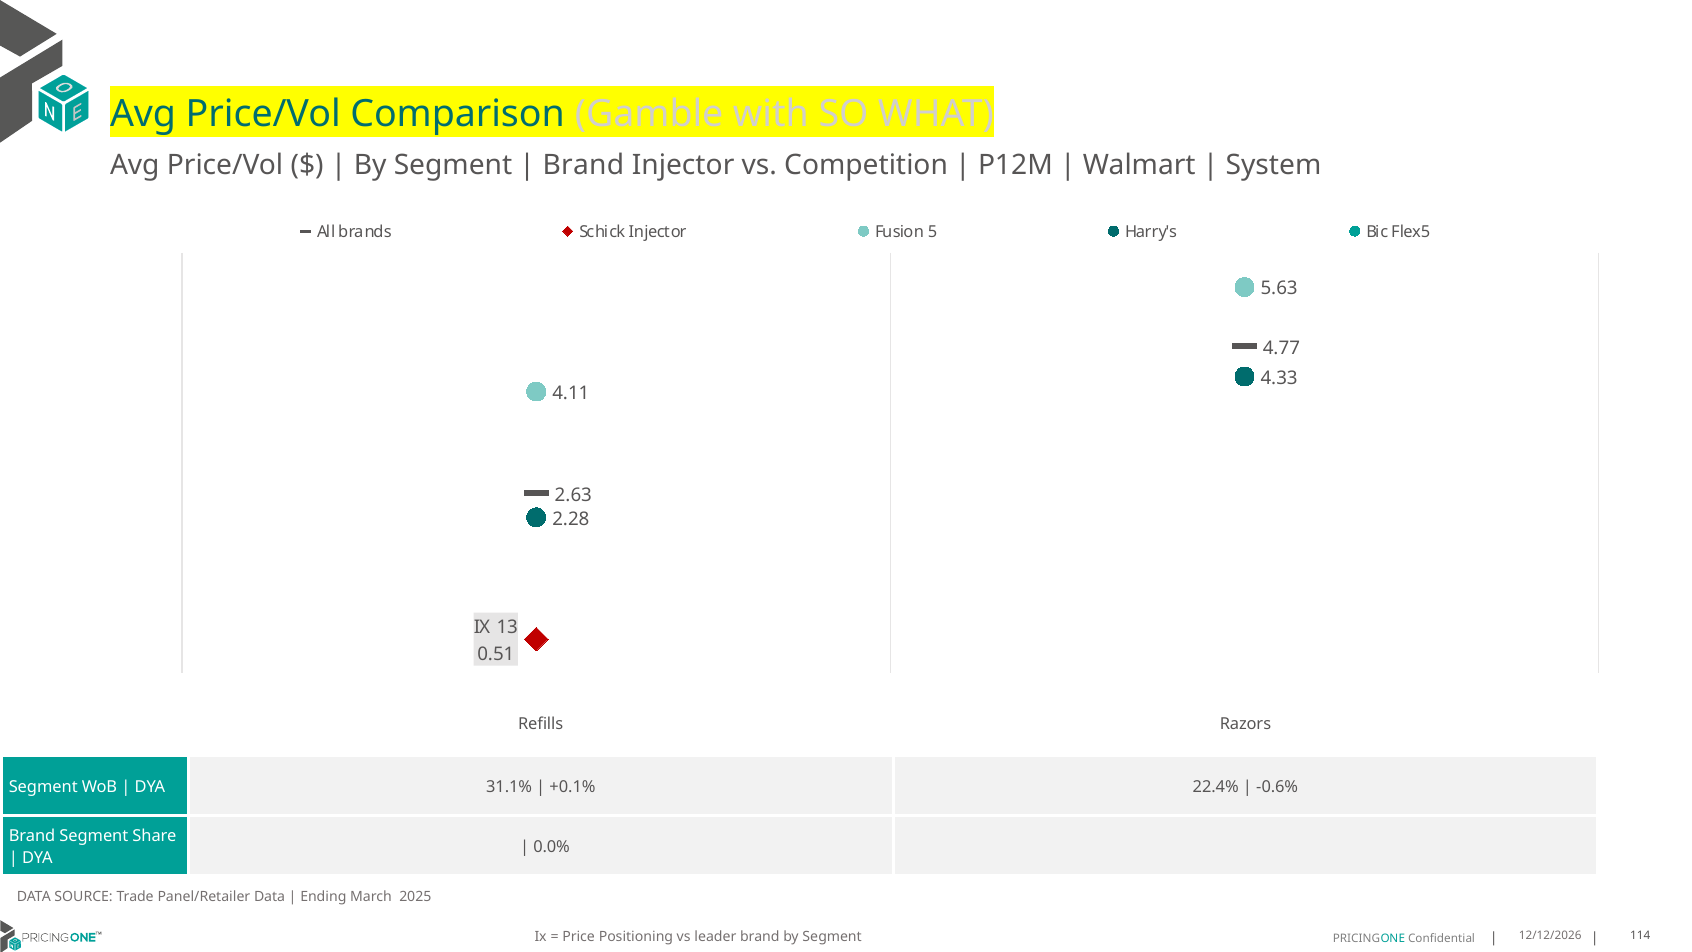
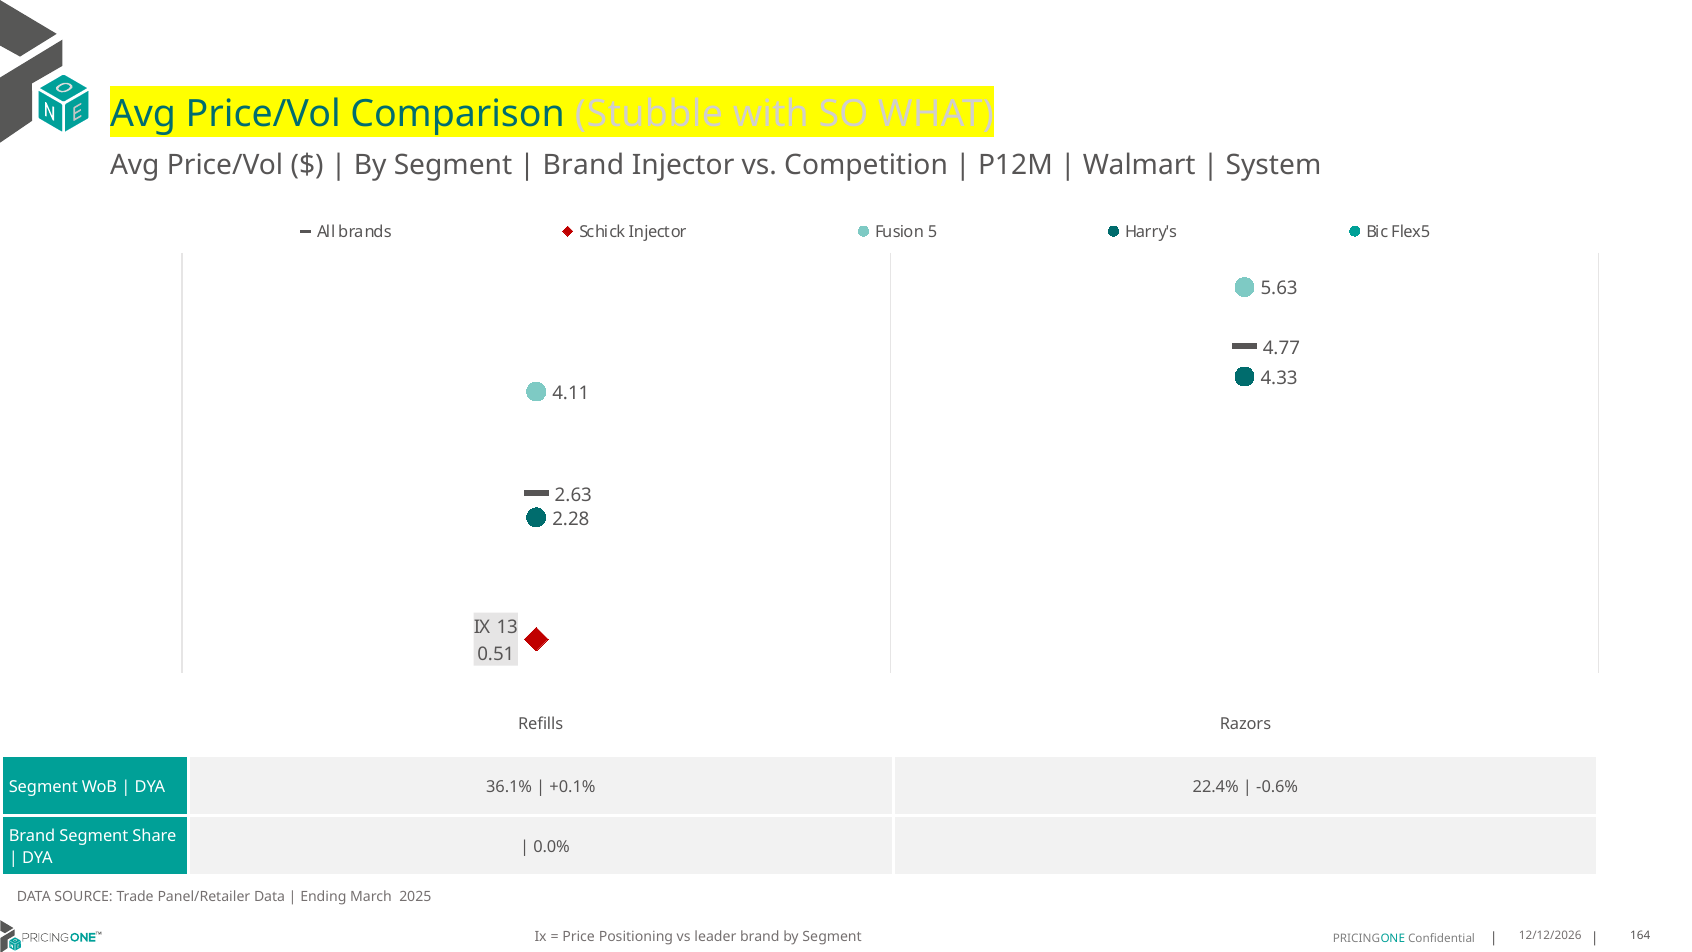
Gamble: Gamble -> Stubble
31.1%: 31.1% -> 36.1%
114: 114 -> 164
